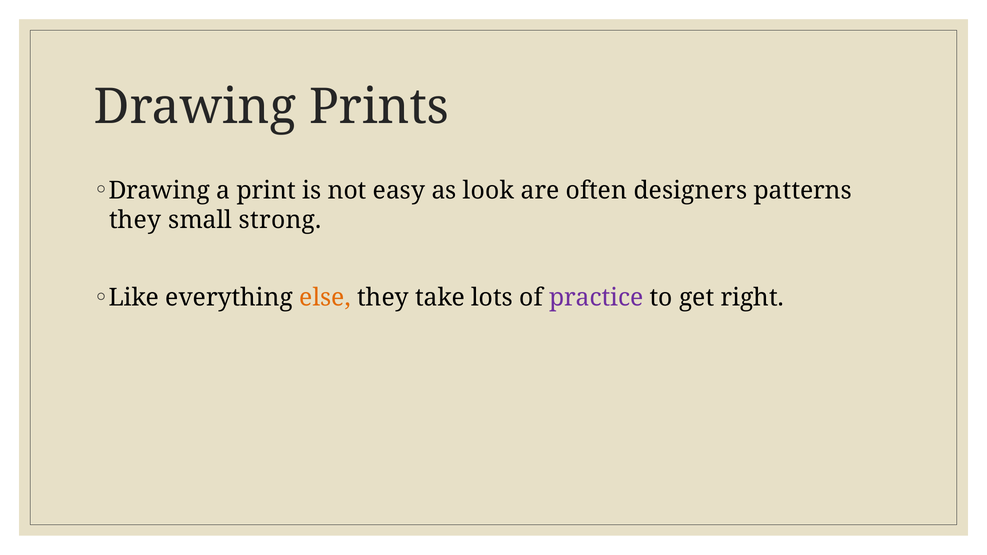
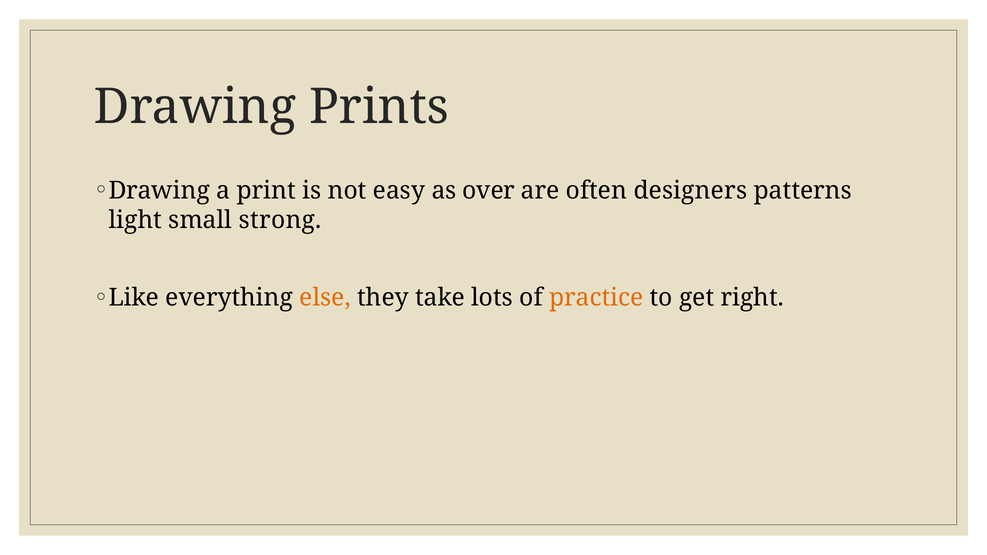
look: look -> over
they at (135, 220): they -> light
practice colour: purple -> orange
